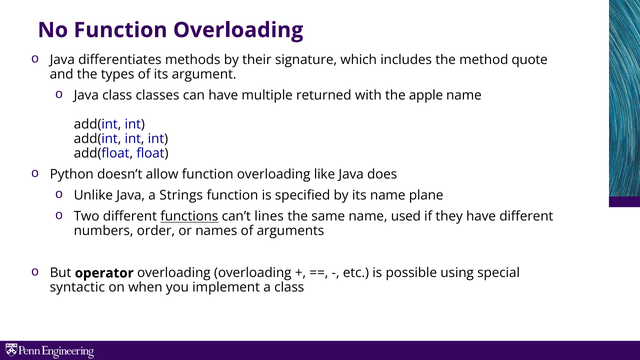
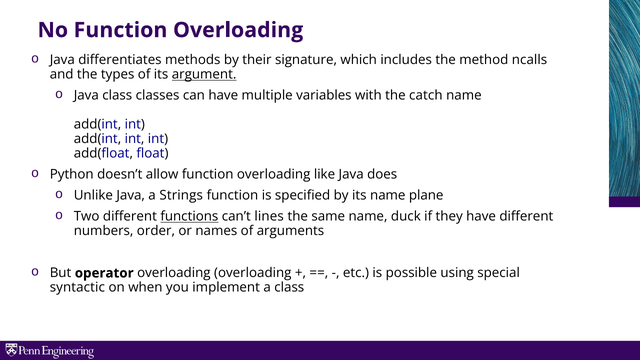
quote: quote -> ncalls
argument underline: none -> present
returned: returned -> variables
apple: apple -> catch
used: used -> duck
